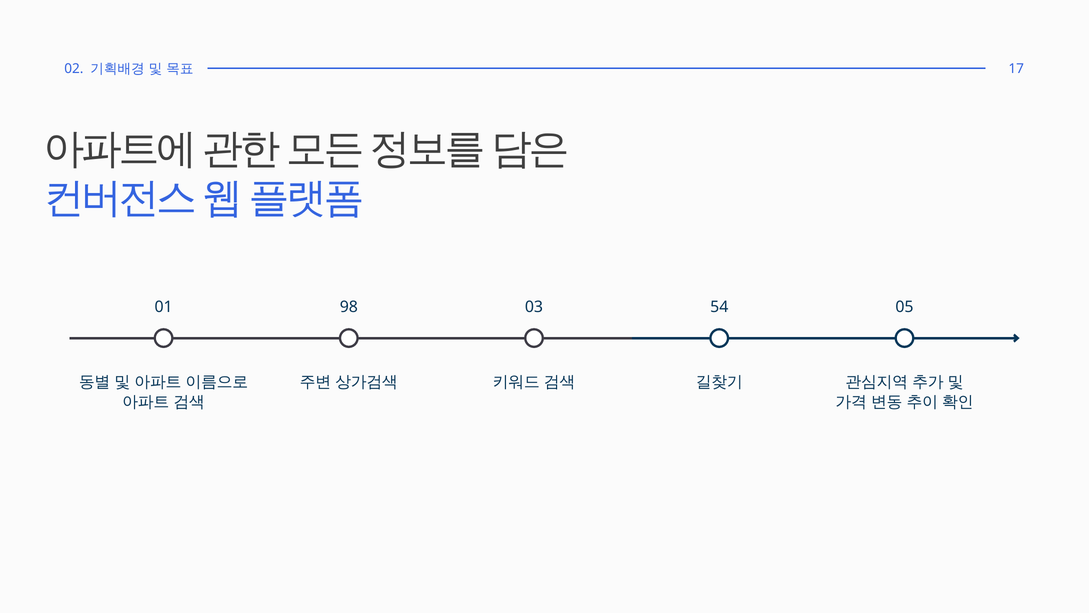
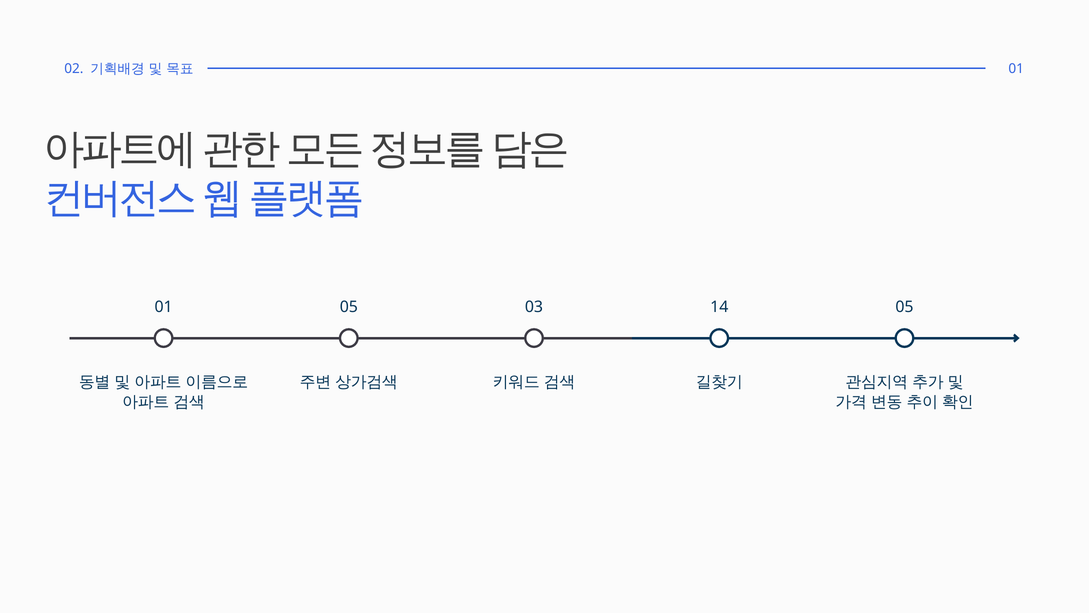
17 at (1016, 69): 17 -> 01
01 98: 98 -> 05
54: 54 -> 14
